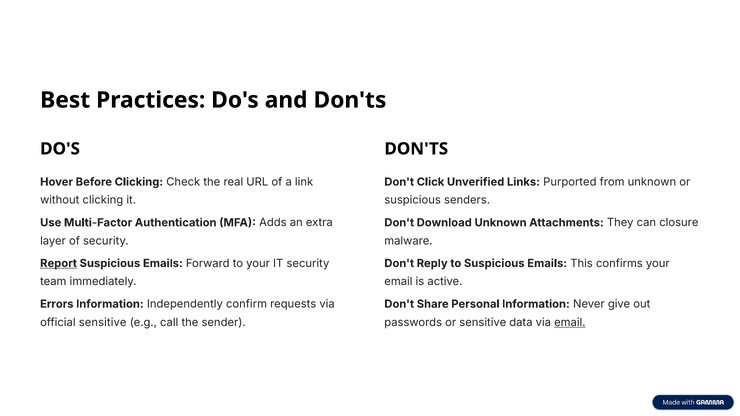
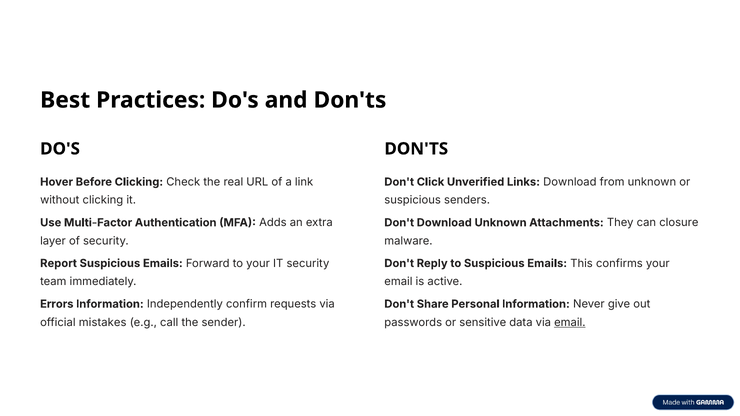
Links Purported: Purported -> Download
Report underline: present -> none
official sensitive: sensitive -> mistakes
